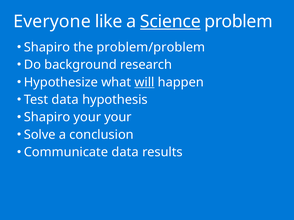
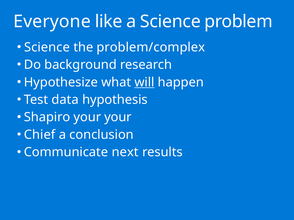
Science at (170, 22) underline: present -> none
Shapiro at (47, 47): Shapiro -> Science
problem/problem: problem/problem -> problem/complex
Solve: Solve -> Chief
Communicate data: data -> next
